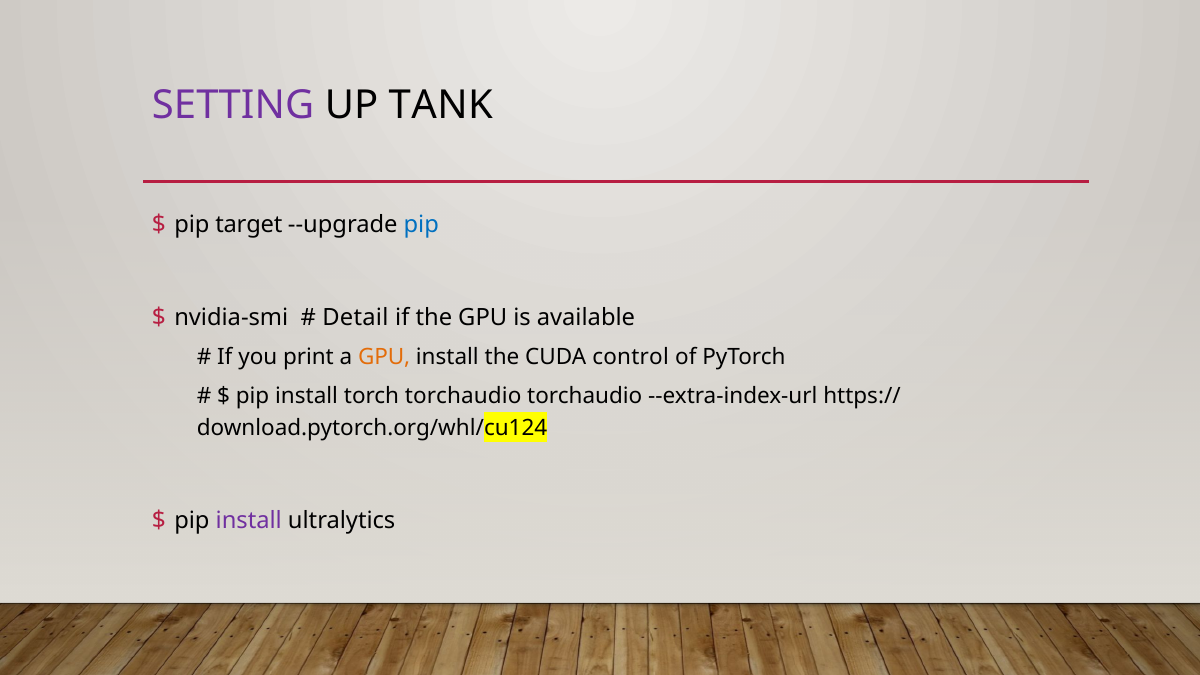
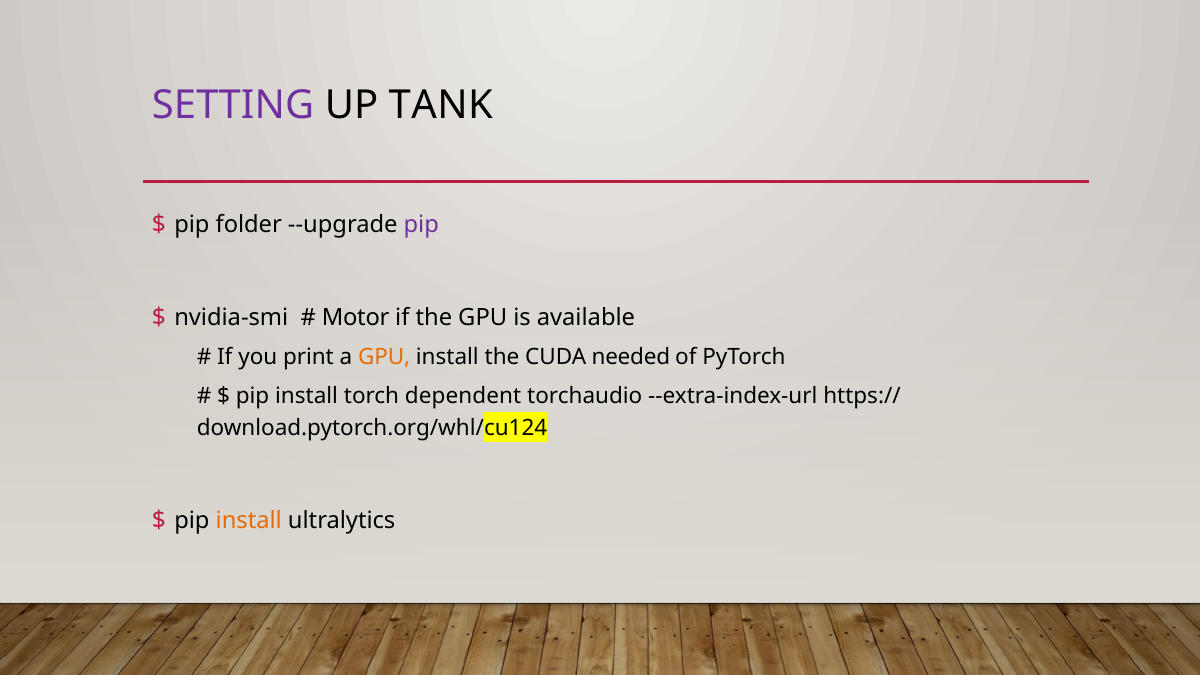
target: target -> folder
pip at (421, 224) colour: blue -> purple
Detail: Detail -> Motor
control: control -> needed
torch torchaudio: torchaudio -> dependent
install at (249, 521) colour: purple -> orange
